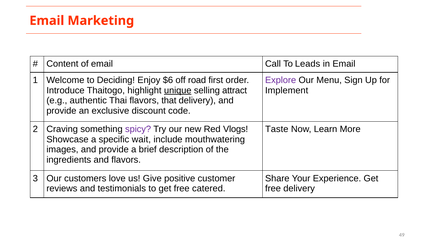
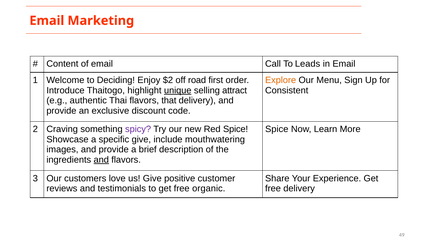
$6: $6 -> $2
Explore colour: purple -> orange
Implement: Implement -> Consistent
Red Vlogs: Vlogs -> Spice
Taste at (277, 129): Taste -> Spice
specific wait: wait -> give
and at (101, 160) underline: none -> present
catered: catered -> organic
